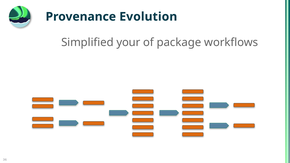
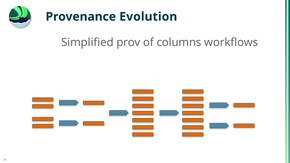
your: your -> prov
package: package -> columns
